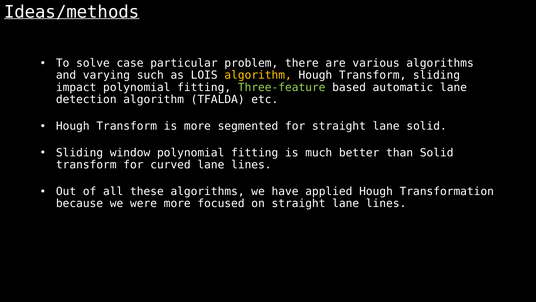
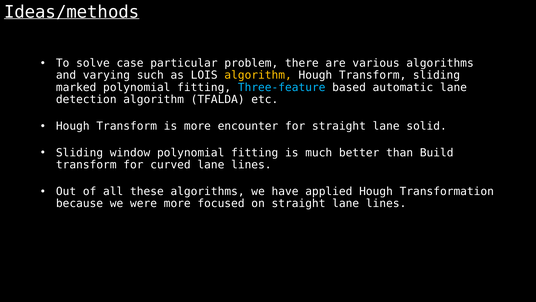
impact: impact -> marked
Three-feature colour: light green -> light blue
segmented: segmented -> encounter
than Solid: Solid -> Build
